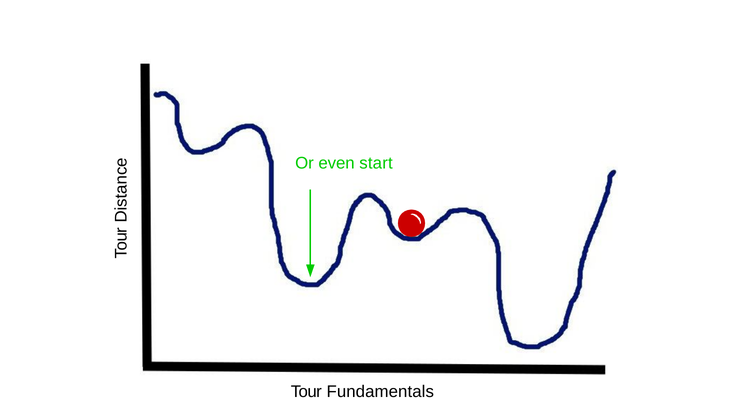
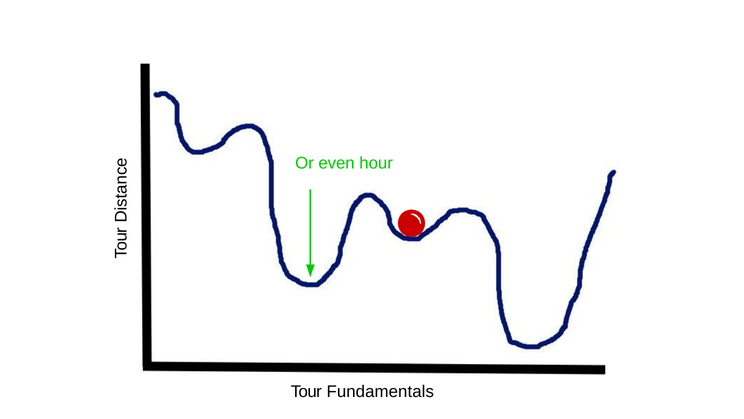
start: start -> hour
